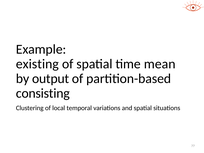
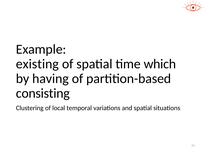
mean: mean -> which
output: output -> having
